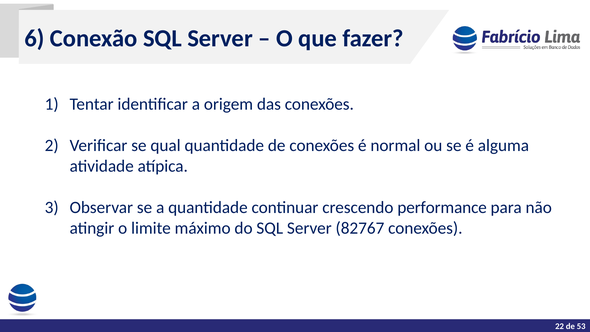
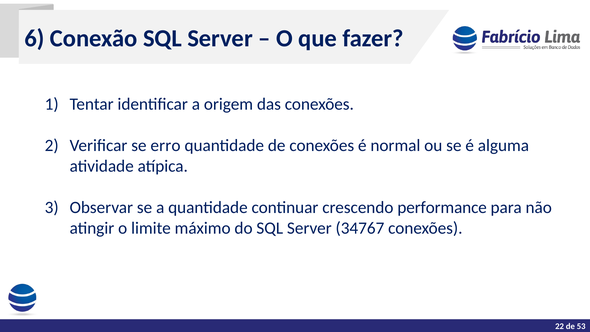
qual: qual -> erro
82767: 82767 -> 34767
